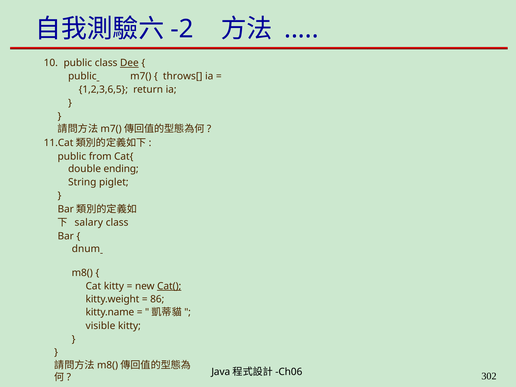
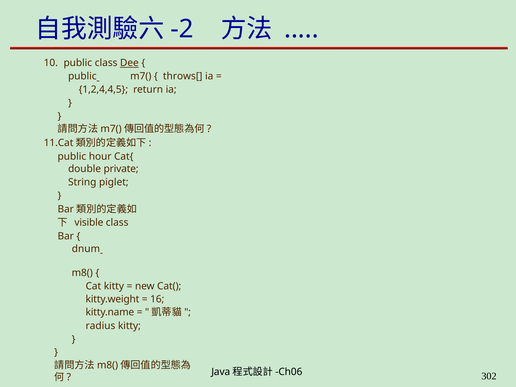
1,2,3,6,5: 1,2,3,6,5 -> 1,2,4,4,5
from: from -> hour
ending: ending -> private
salary: salary -> visible
Cat( underline: present -> none
86: 86 -> 16
visible: visible -> radius
